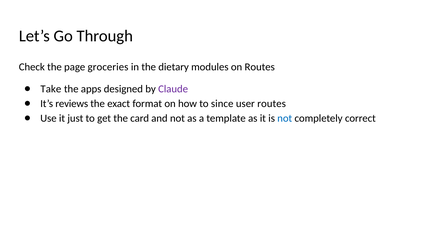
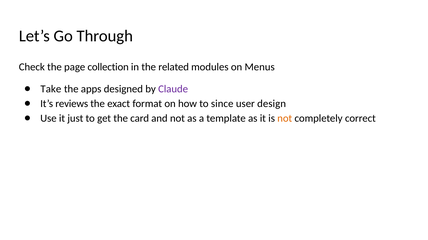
groceries: groceries -> collection
dietary: dietary -> related
on Routes: Routes -> Menus
user routes: routes -> design
not at (285, 119) colour: blue -> orange
